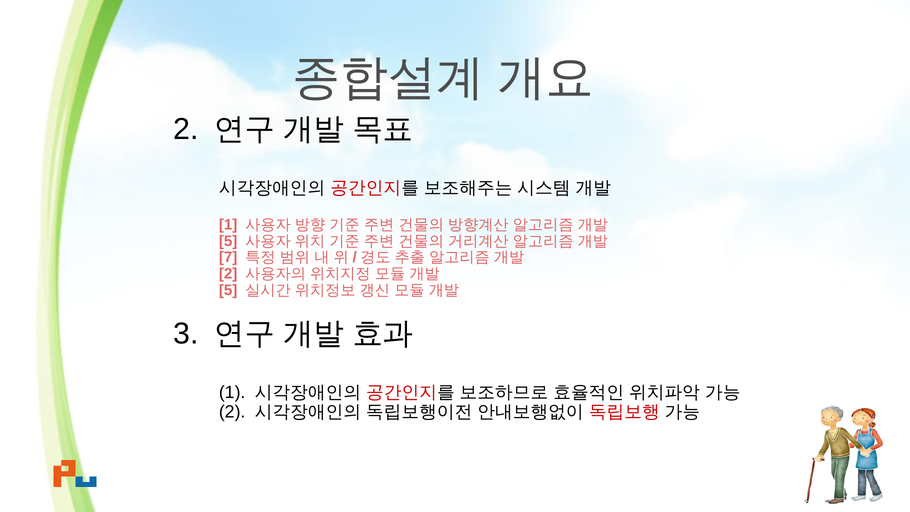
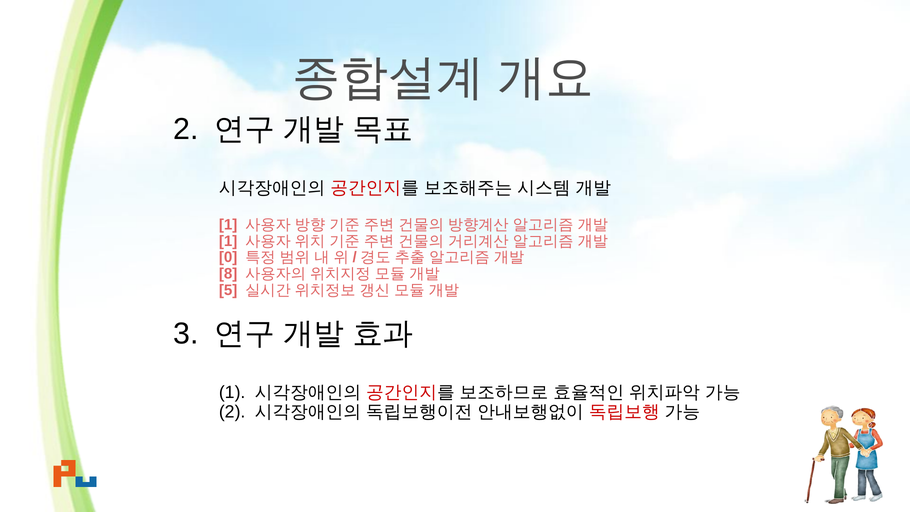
5 at (228, 241): 5 -> 1
7: 7 -> 0
2 at (228, 274): 2 -> 8
